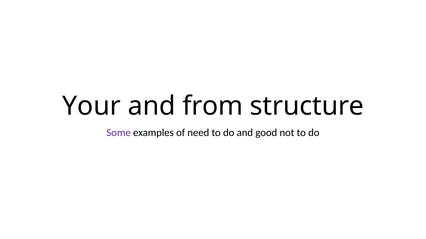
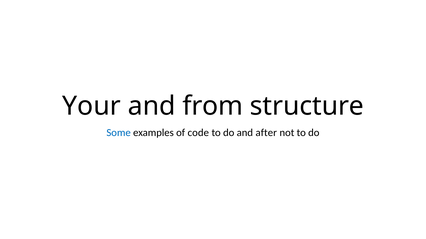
Some colour: purple -> blue
need: need -> code
good: good -> after
